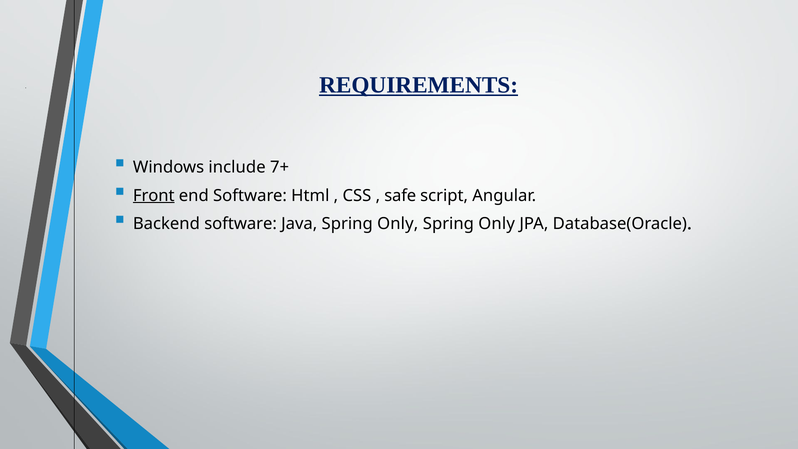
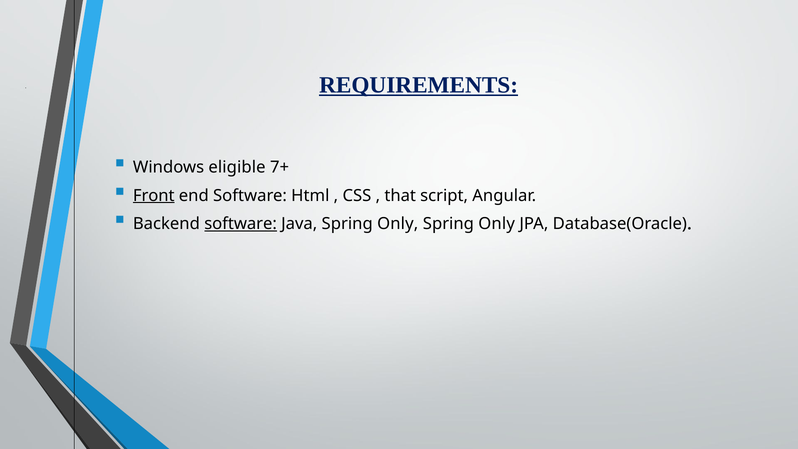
include: include -> eligible
safe: safe -> that
software at (241, 224) underline: none -> present
